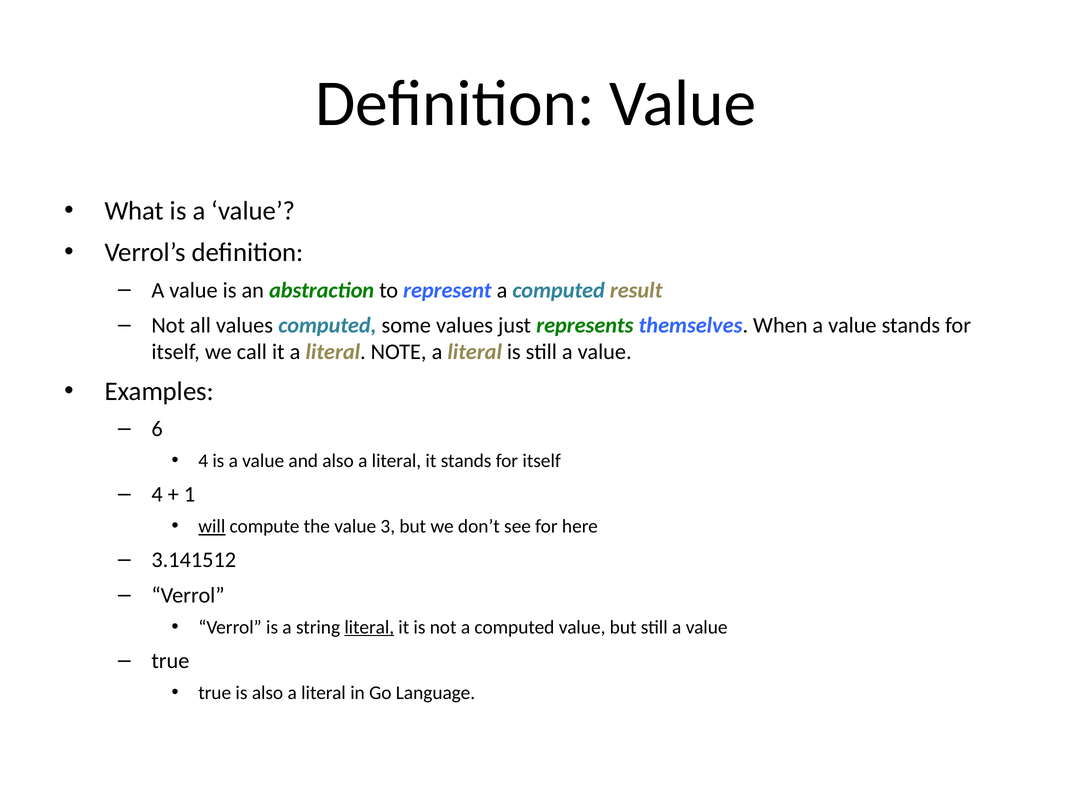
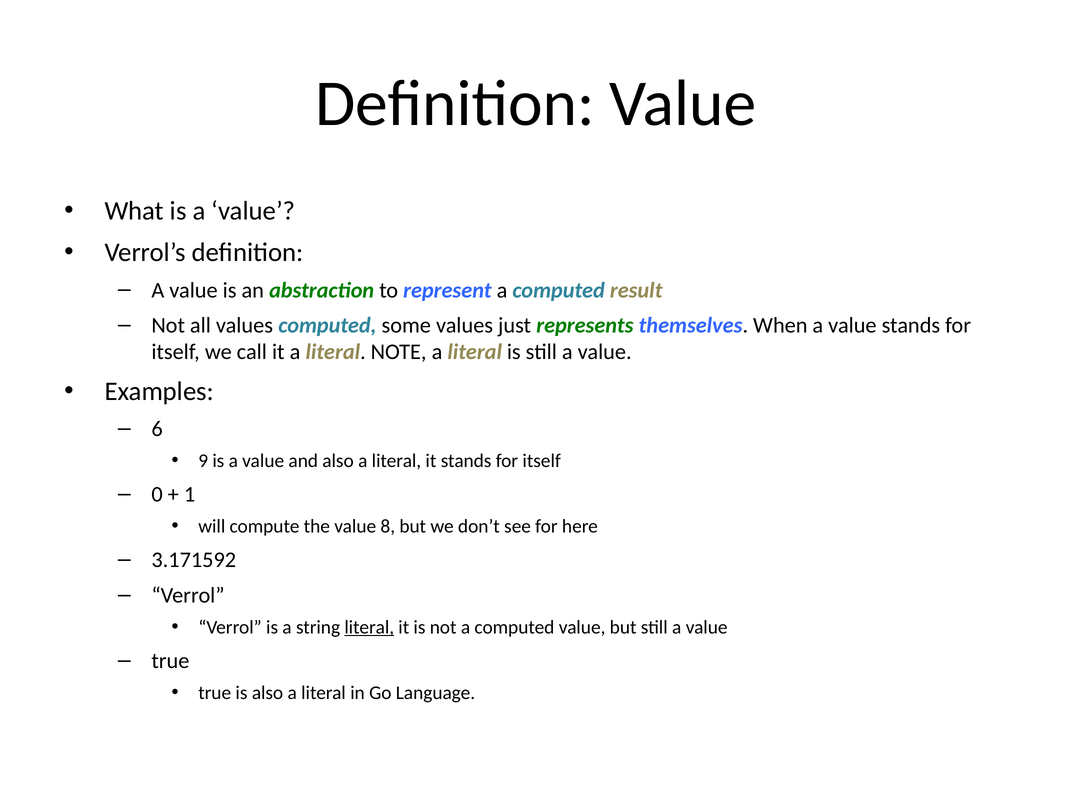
4 at (203, 461): 4 -> 9
4 at (157, 494): 4 -> 0
will underline: present -> none
3: 3 -> 8
3.141512: 3.141512 -> 3.171592
